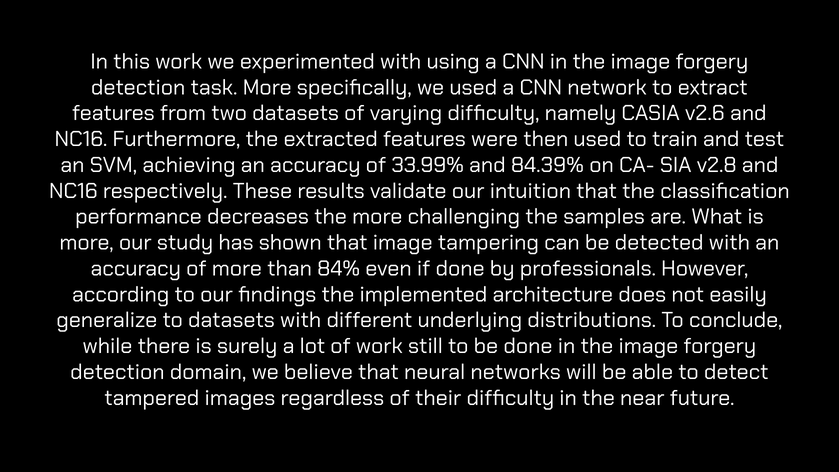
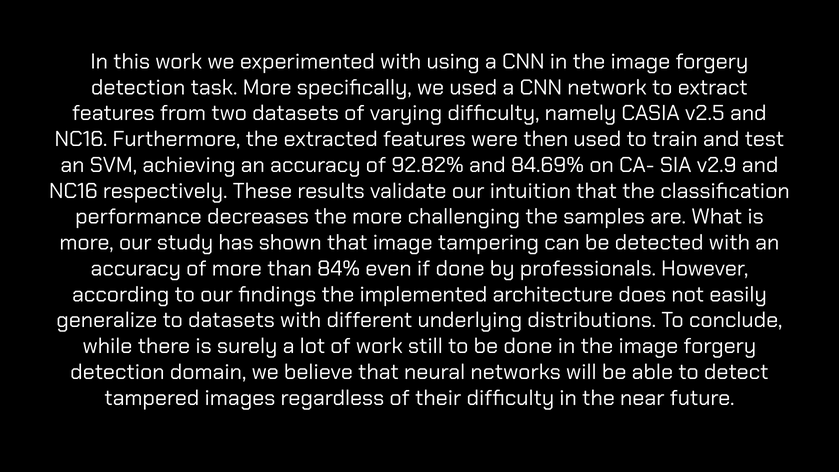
v2.6: v2.6 -> v2.5
33.99%: 33.99% -> 92.82%
84.39%: 84.39% -> 84.69%
v2.8: v2.8 -> v2.9
